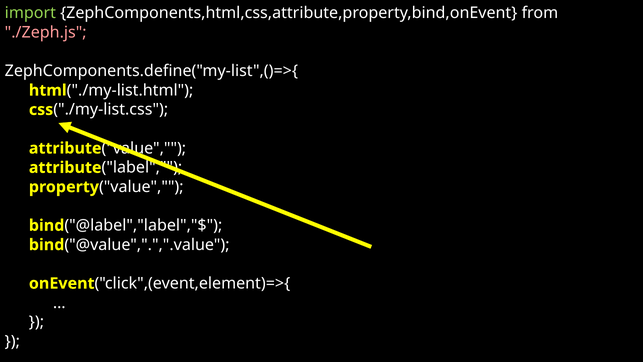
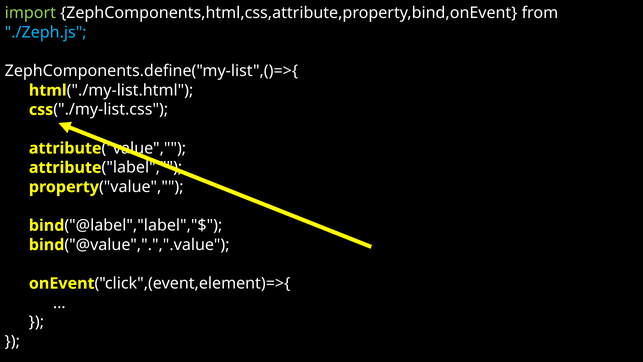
./Zeph.js colour: pink -> light blue
